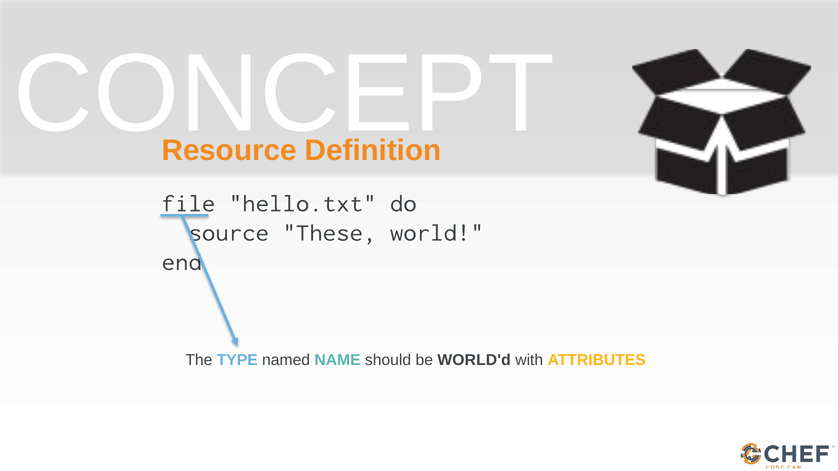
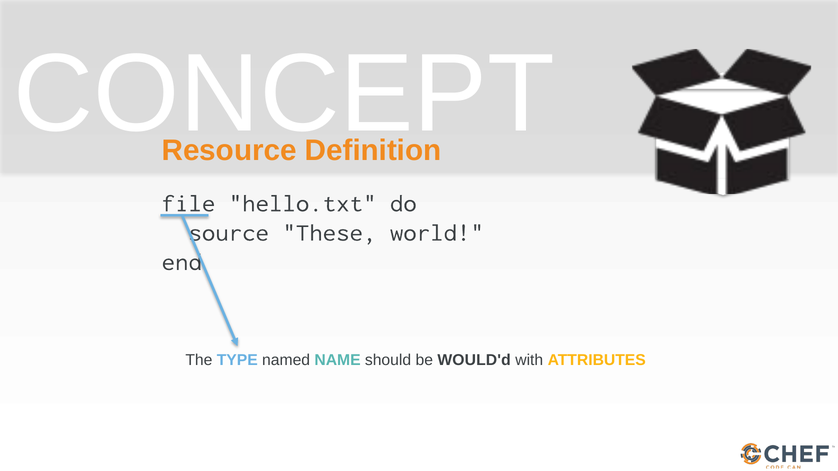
WORLD'd: WORLD'd -> WOULD'd
